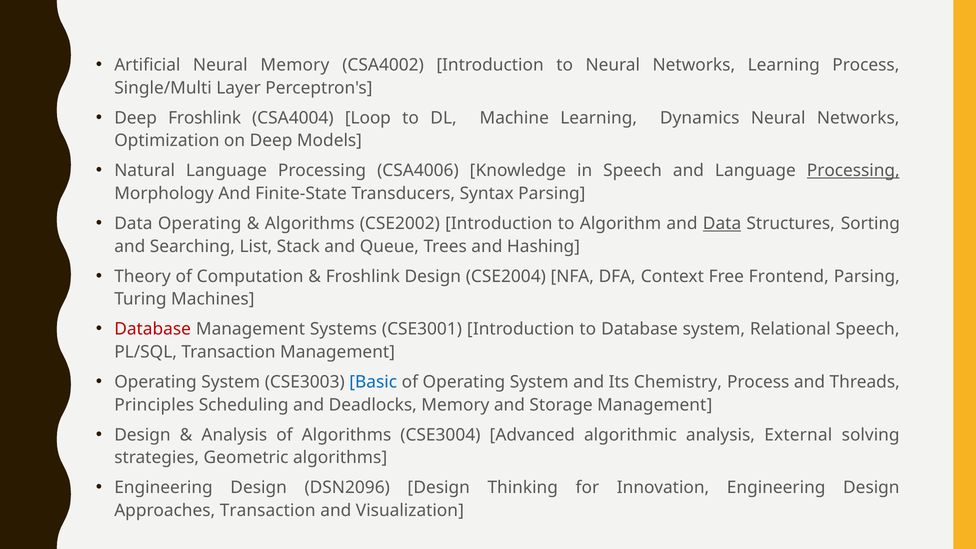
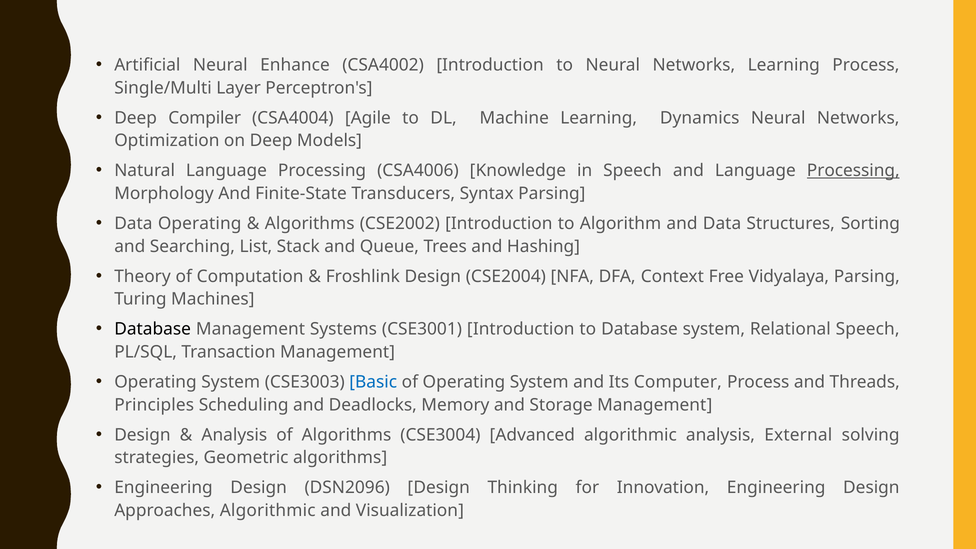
Neural Memory: Memory -> Enhance
Deep Froshlink: Froshlink -> Compiler
Loop: Loop -> Agile
Data at (722, 224) underline: present -> none
Frontend: Frontend -> Vidyalaya
Database at (153, 329) colour: red -> black
Chemistry: Chemistry -> Computer
Approaches Transaction: Transaction -> Algorithmic
